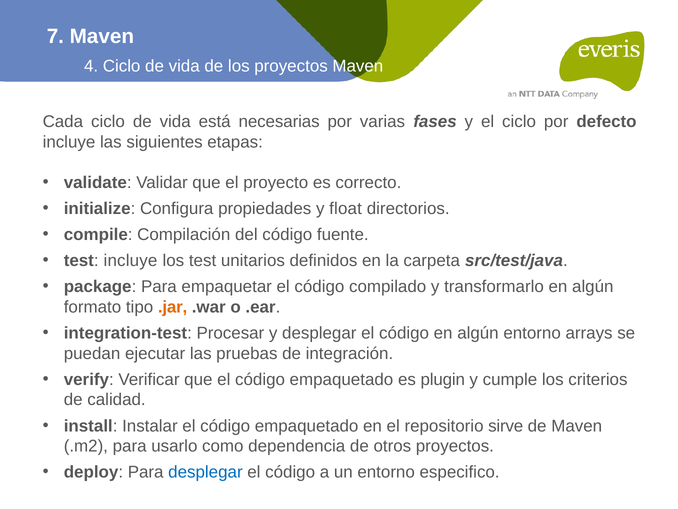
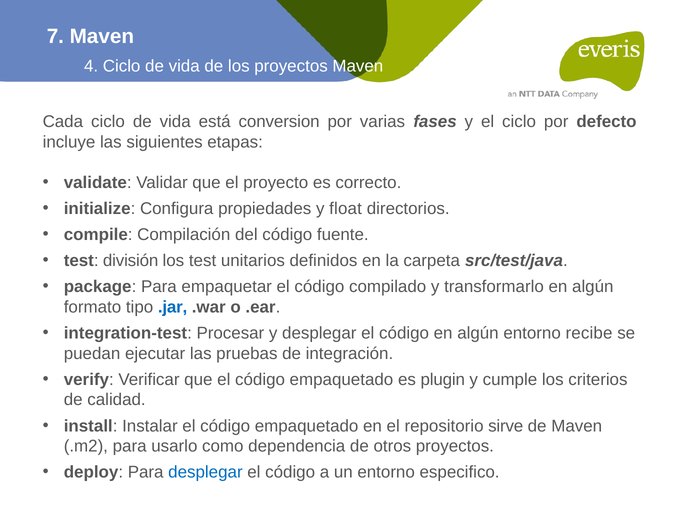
necesarias: necesarias -> conversion
test incluye: incluye -> división
.jar colour: orange -> blue
arrays: arrays -> recibe
